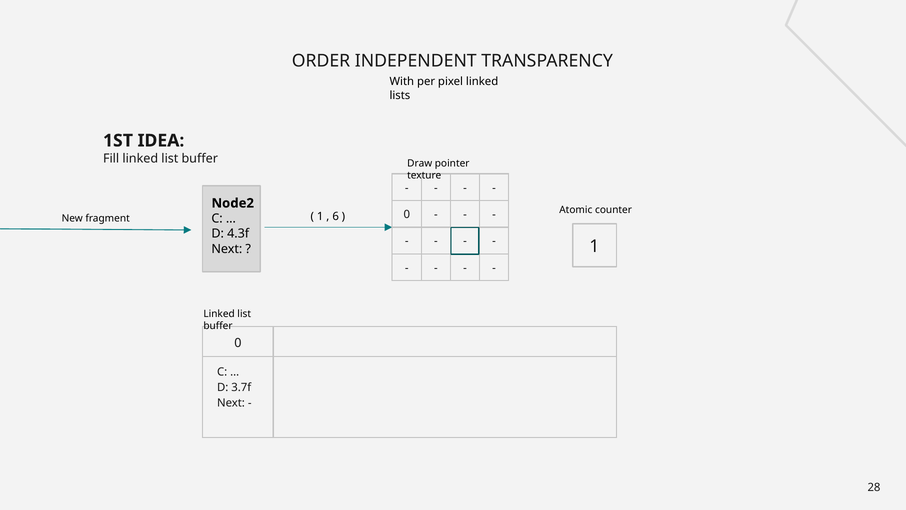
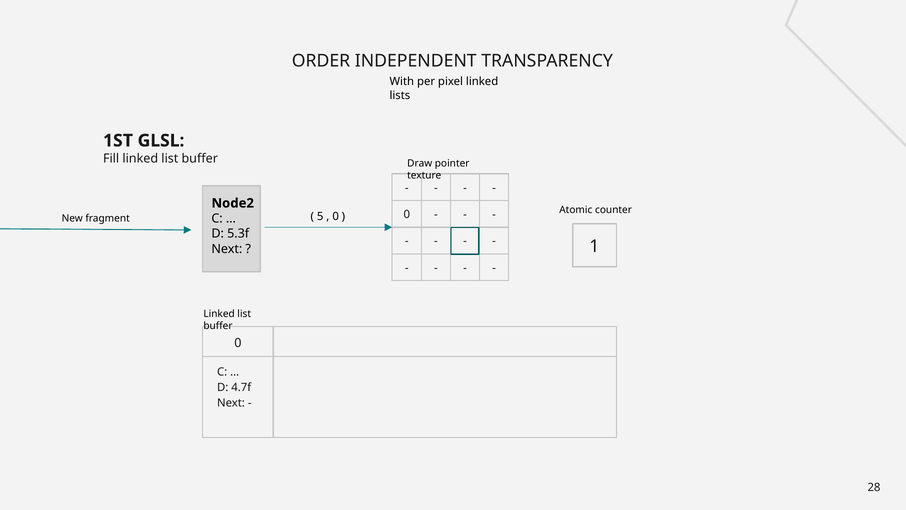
IDEA: IDEA -> GLSL
1 at (320, 216): 1 -> 5
6 at (336, 216): 6 -> 0
4.3f: 4.3f -> 5.3f
3.7f: 3.7f -> 4.7f
